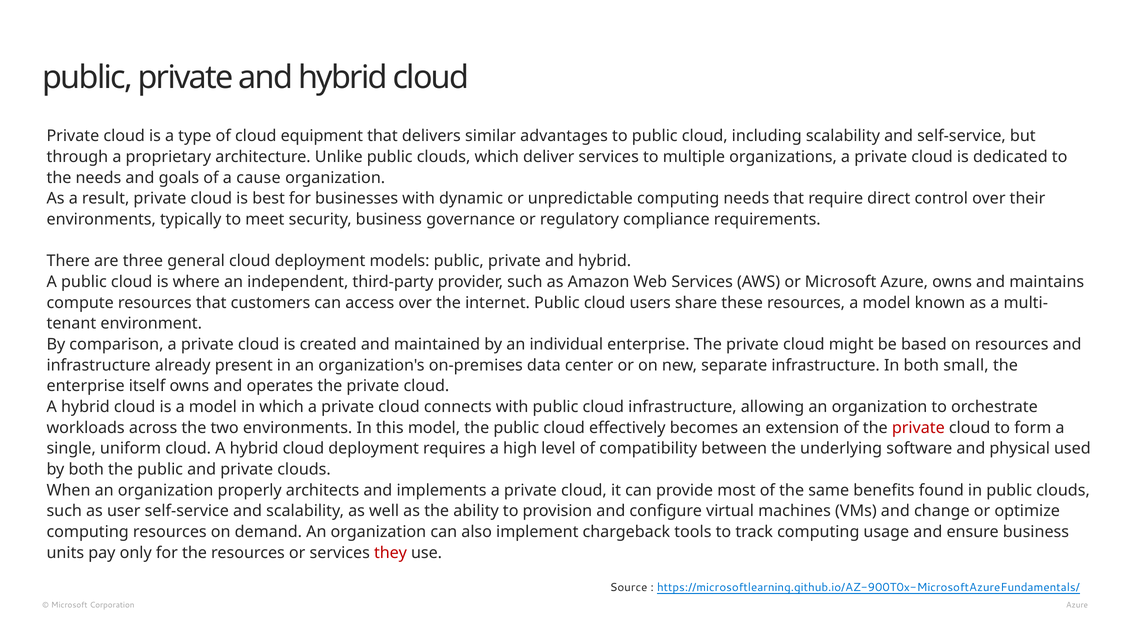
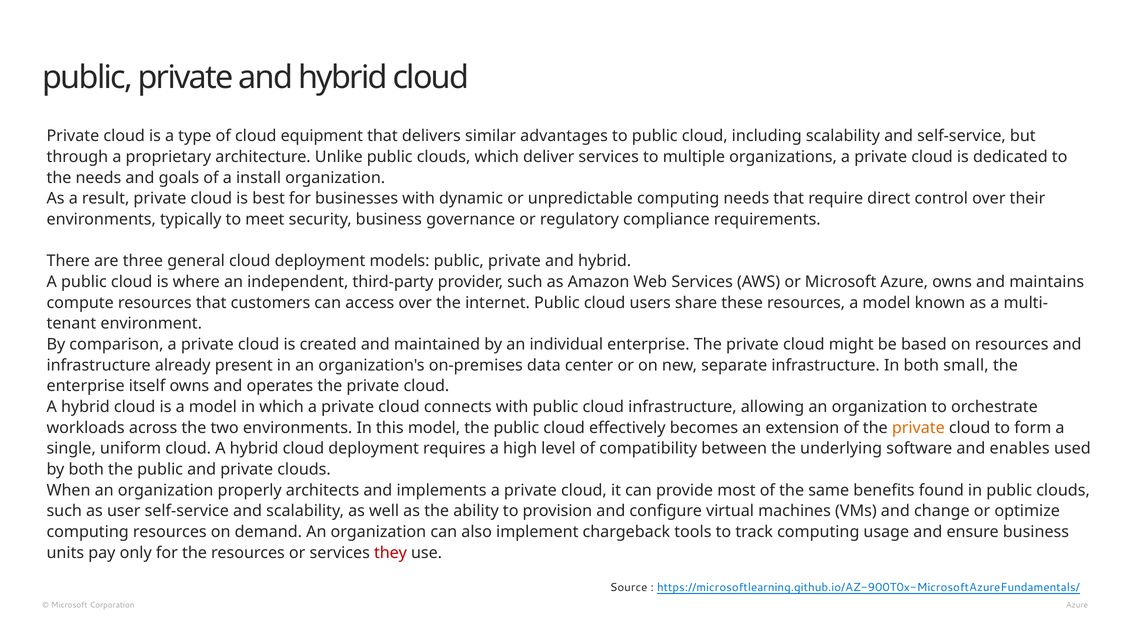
cause: cause -> install
private at (918, 428) colour: red -> orange
physical: physical -> enables
